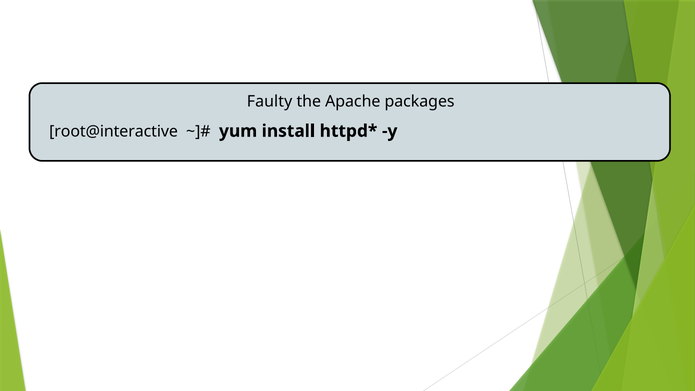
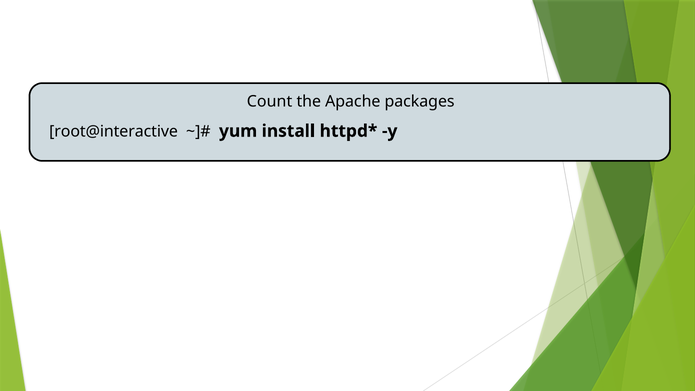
Faulty: Faulty -> Count
